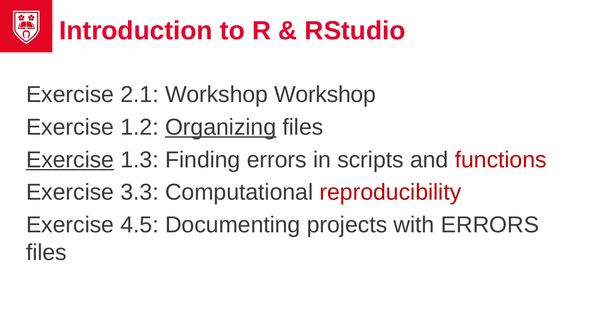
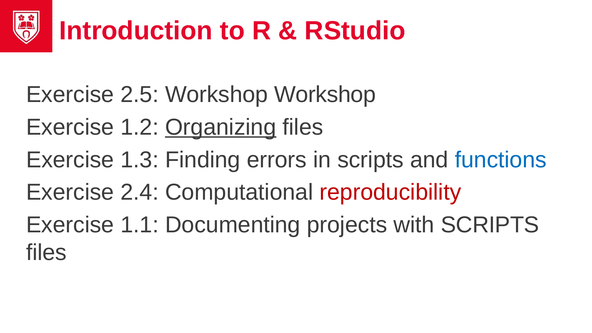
2.1: 2.1 -> 2.5
Exercise at (70, 160) underline: present -> none
functions colour: red -> blue
3.3: 3.3 -> 2.4
4.5: 4.5 -> 1.1
with ERRORS: ERRORS -> SCRIPTS
